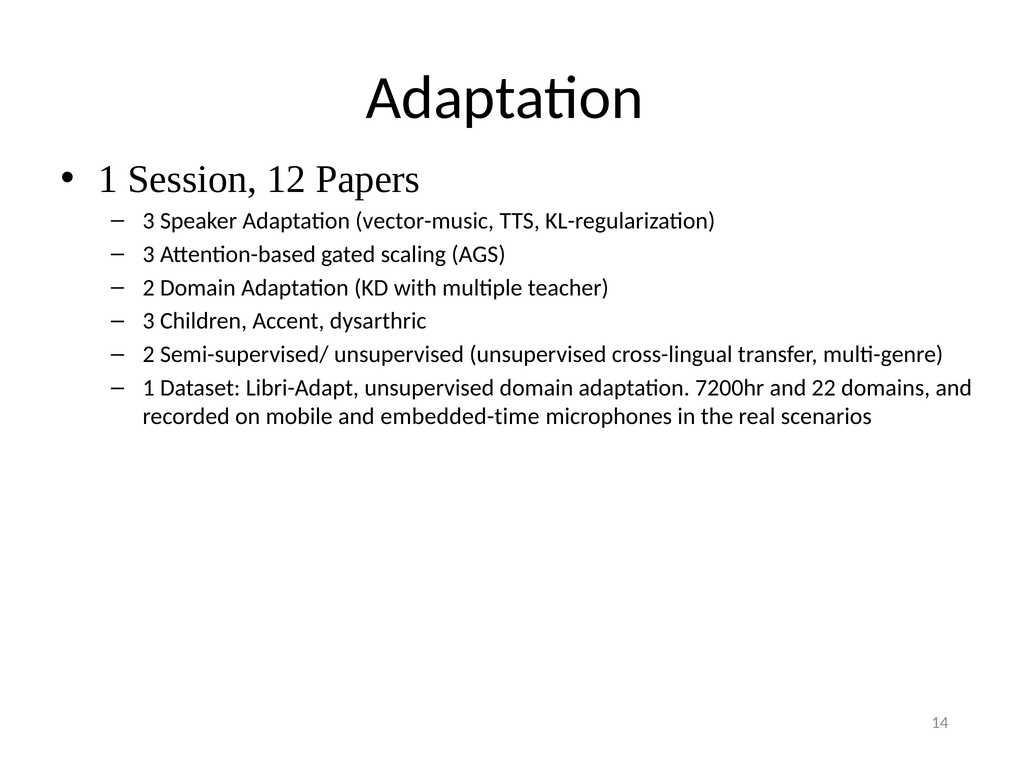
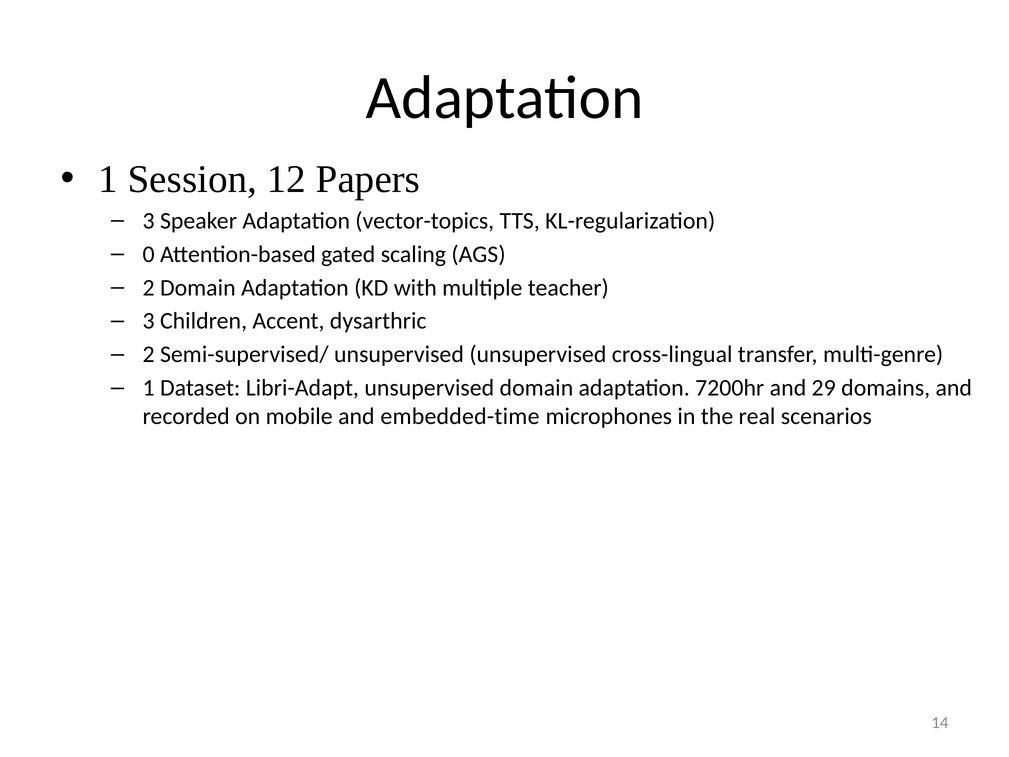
vector-music: vector-music -> vector-topics
3 at (149, 254): 3 -> 0
22: 22 -> 29
